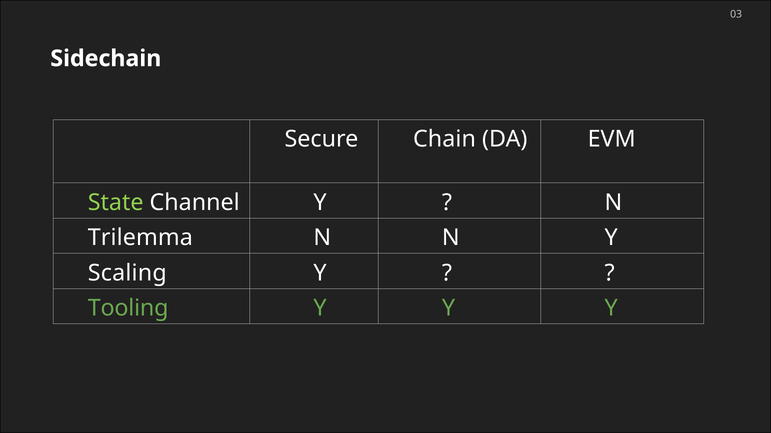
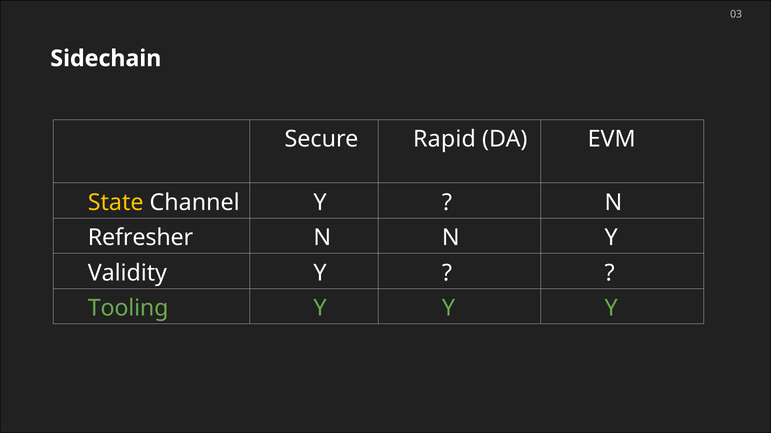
Chain: Chain -> Rapid
State colour: light green -> yellow
Trilemma: Trilemma -> Refresher
Scaling: Scaling -> Validity
